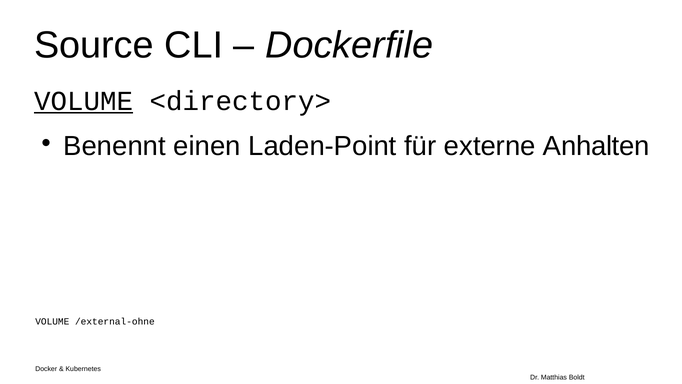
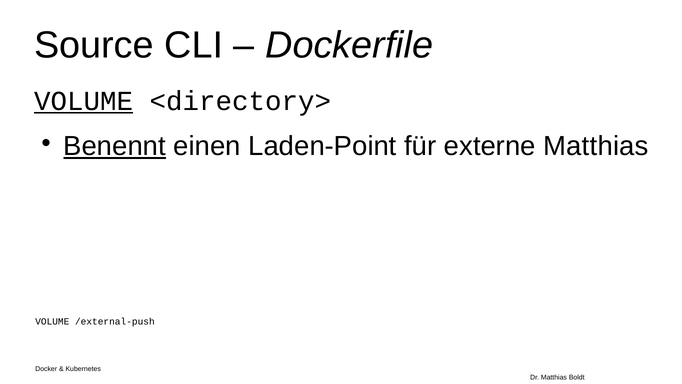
Benennt underline: none -> present
externe Anhalten: Anhalten -> Matthias
/external-ohne: /external-ohne -> /external-push
